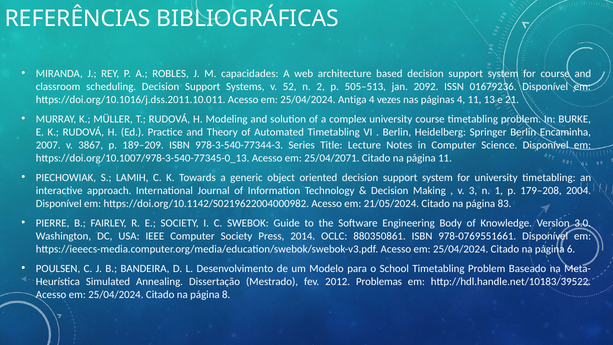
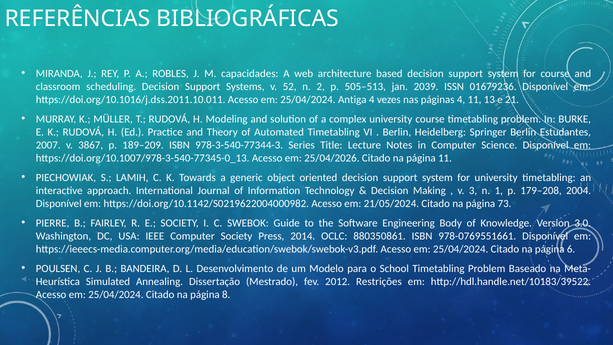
2092: 2092 -> 2039
Encaminha: Encaminha -> Estudantes
25/04/2071: 25/04/2071 -> 25/04/2026
83: 83 -> 73
Problemas: Problemas -> Restrições
